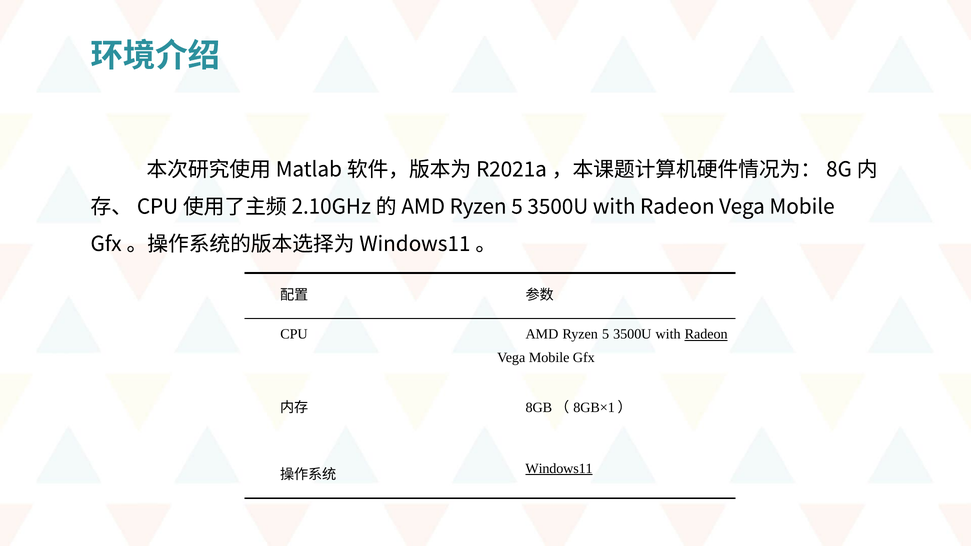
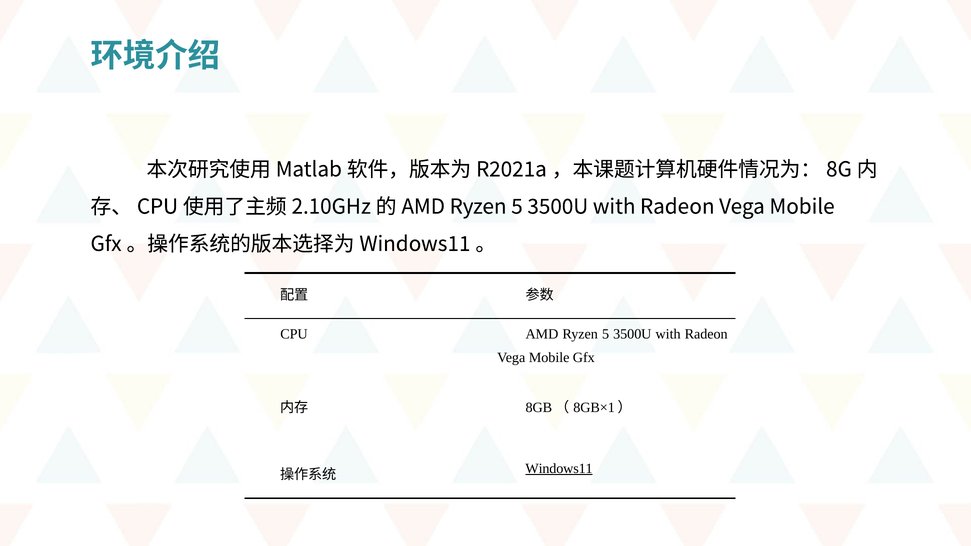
Radeon at (706, 334) underline: present -> none
